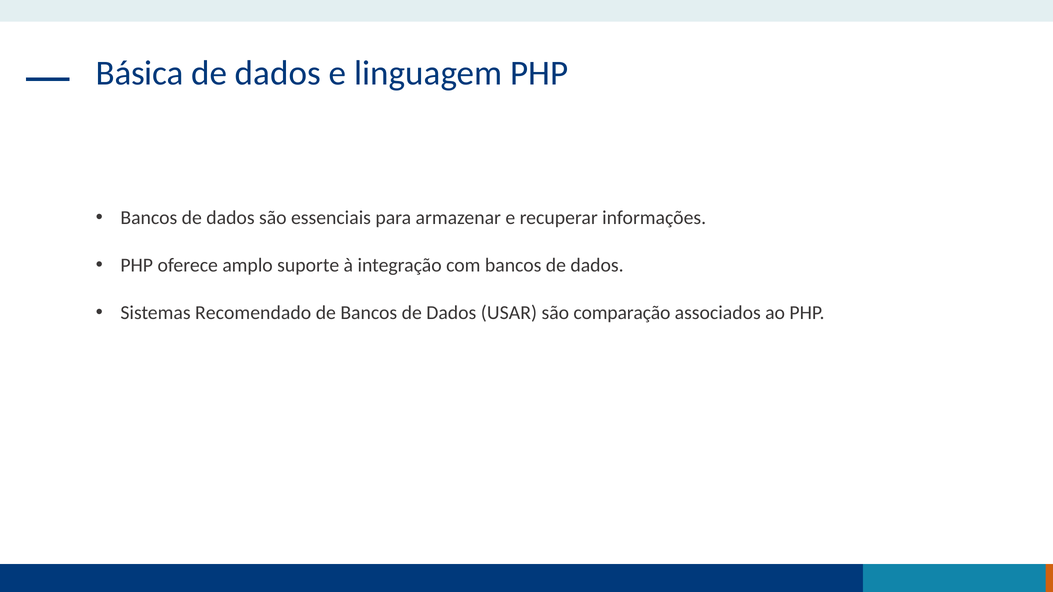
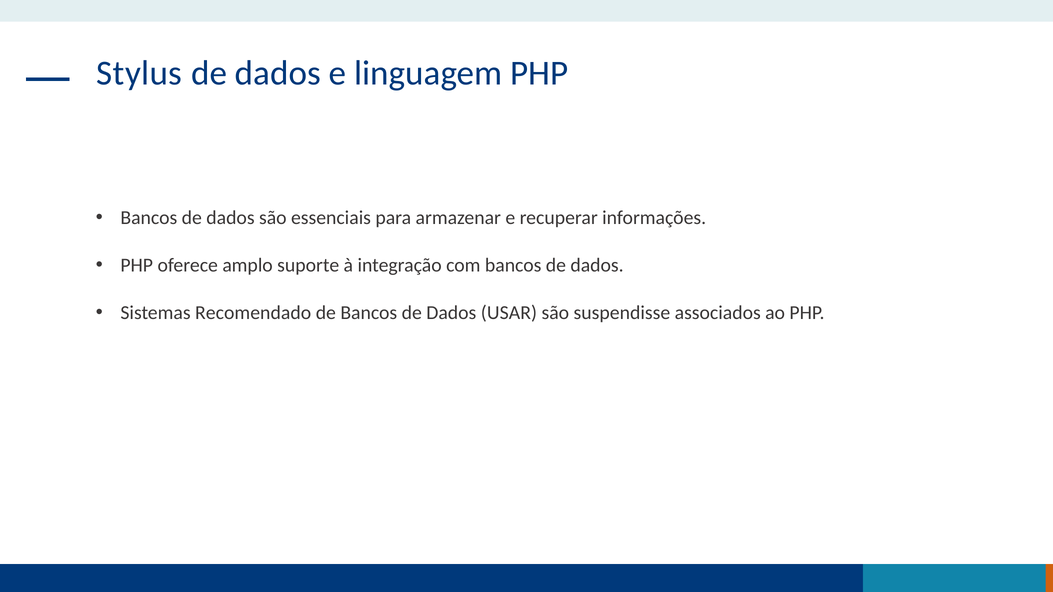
Básica: Básica -> Stylus
comparação: comparação -> suspendisse
